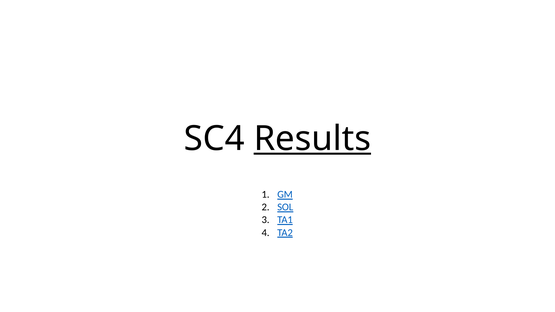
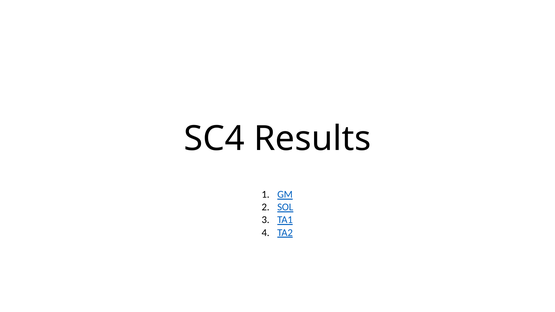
Results underline: present -> none
